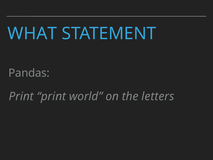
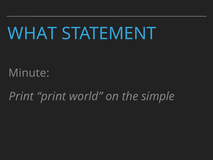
Pandas: Pandas -> Minute
letters: letters -> simple
